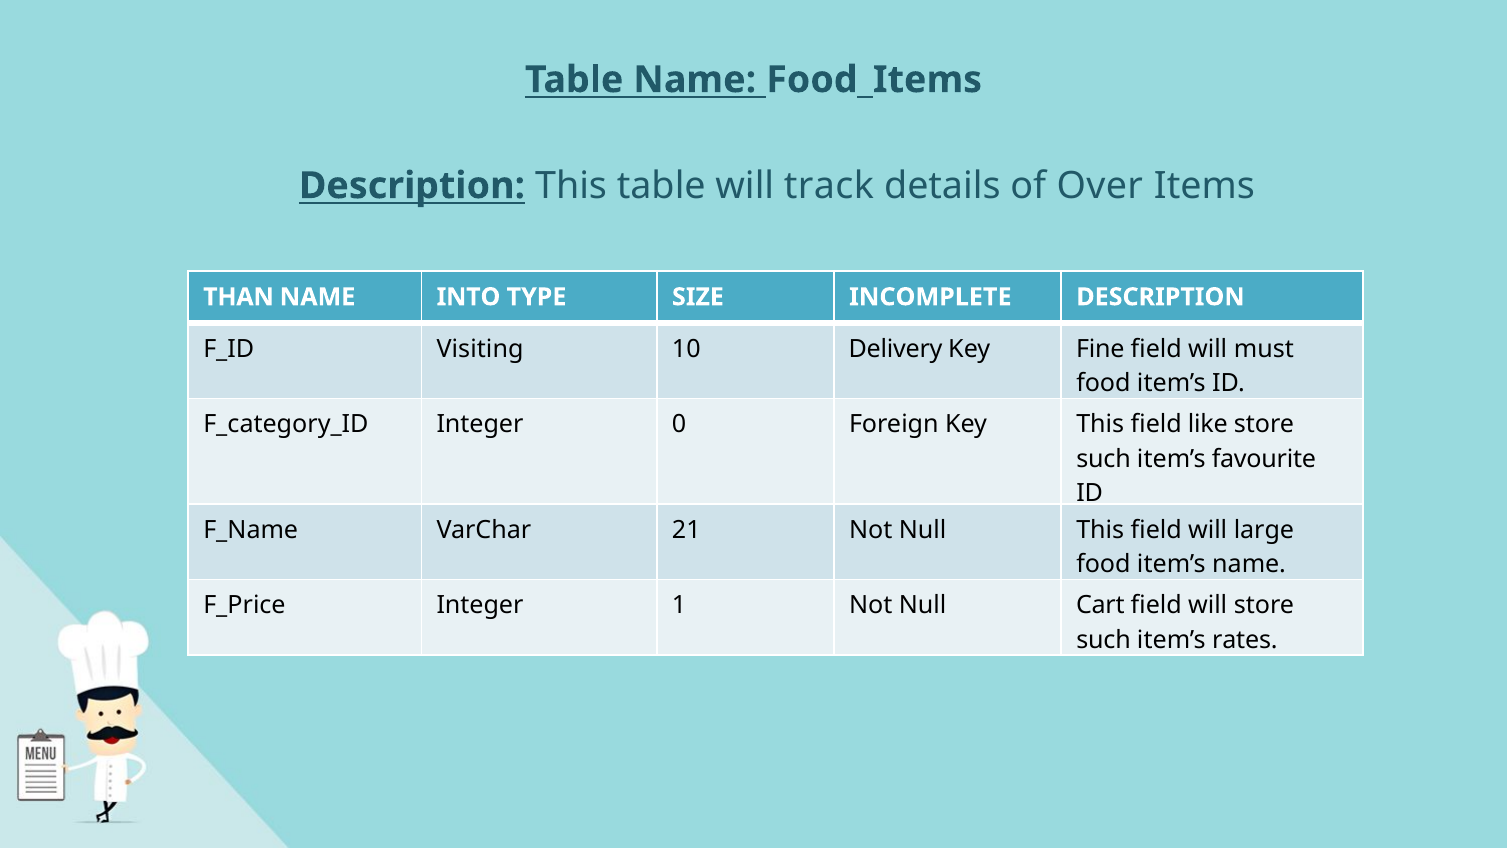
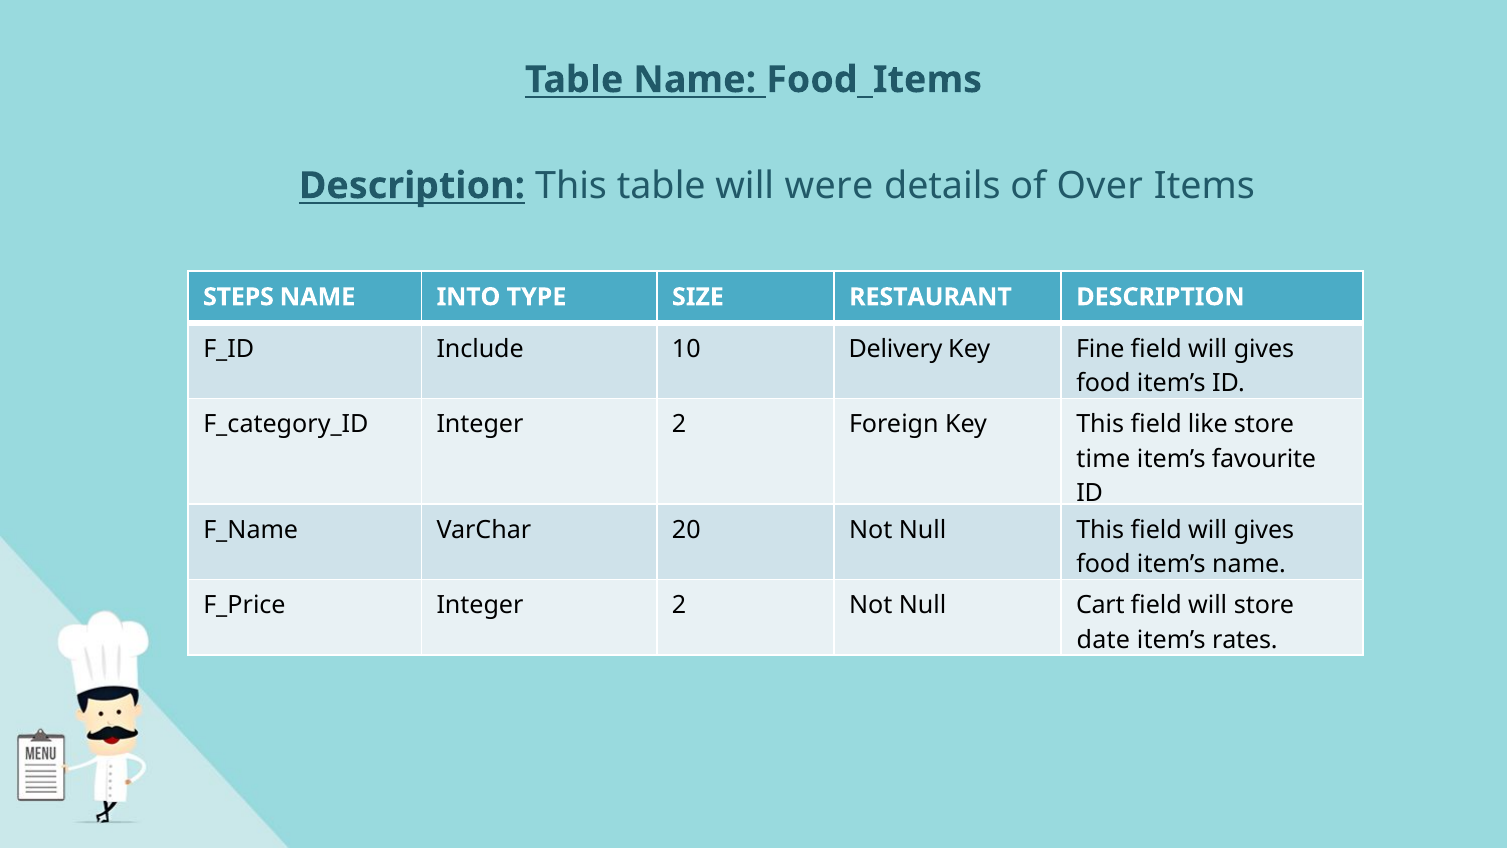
track: track -> were
THAN: THAN -> STEPS
INCOMPLETE: INCOMPLETE -> RESTAURANT
Visiting: Visiting -> Include
must at (1264, 349): must -> gives
0 at (679, 424): 0 -> 2
such at (1104, 459): such -> time
21: 21 -> 20
This field will large: large -> gives
1 at (679, 605): 1 -> 2
such at (1104, 640): such -> date
